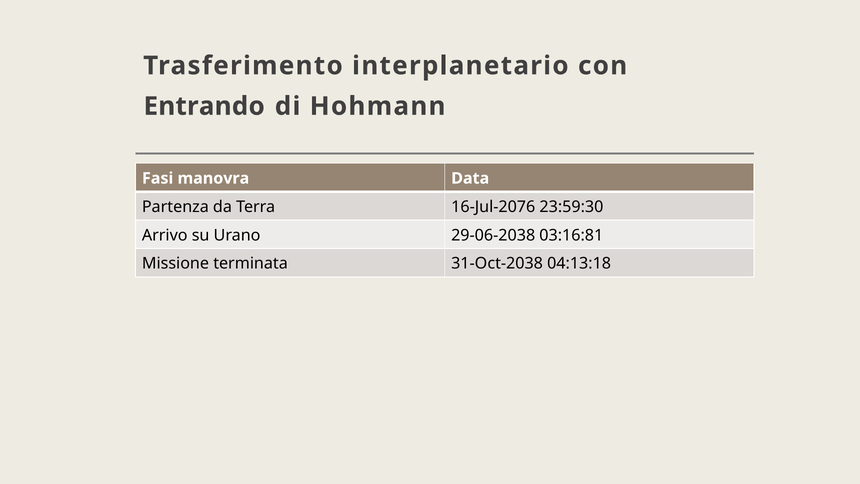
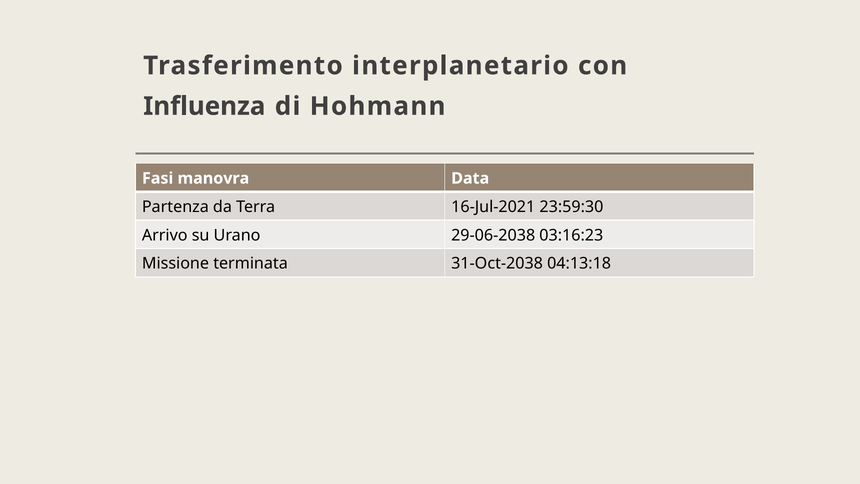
Entrando: Entrando -> Influenza
16-Jul-2076: 16-Jul-2076 -> 16-Jul-2021
03:16:81: 03:16:81 -> 03:16:23
